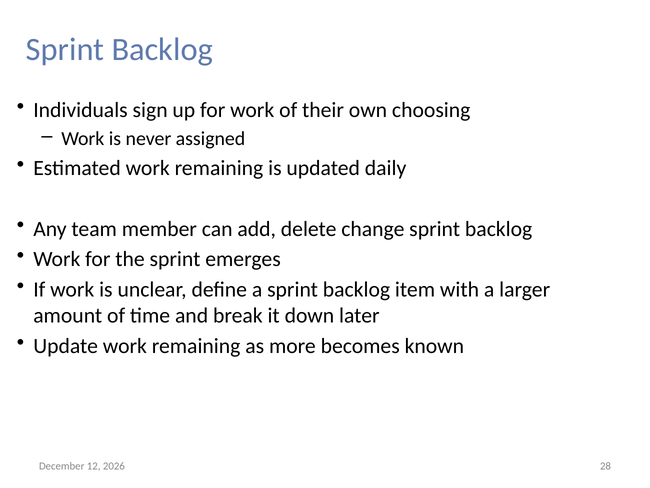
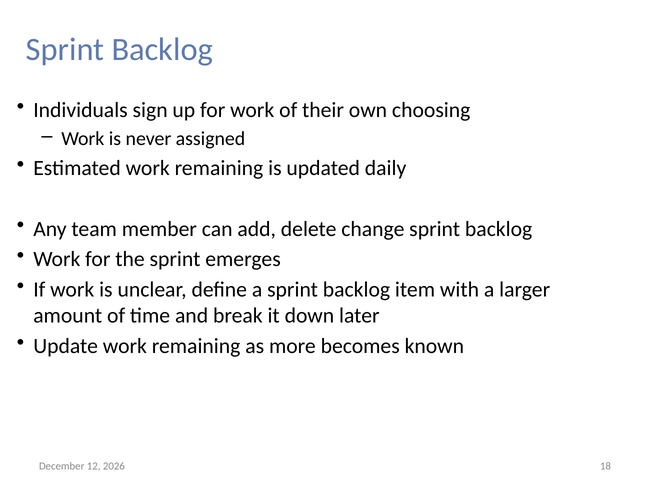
28: 28 -> 18
